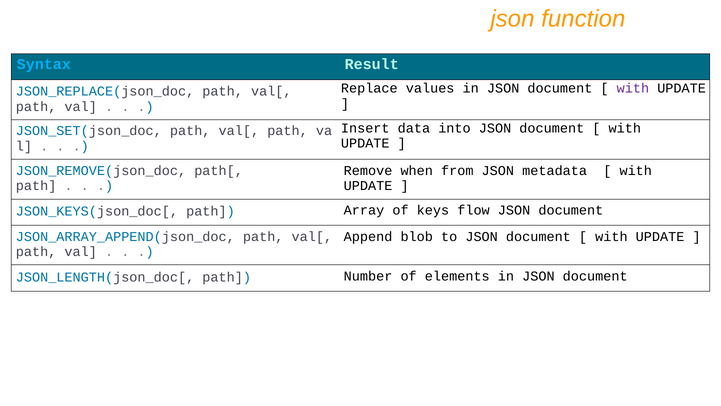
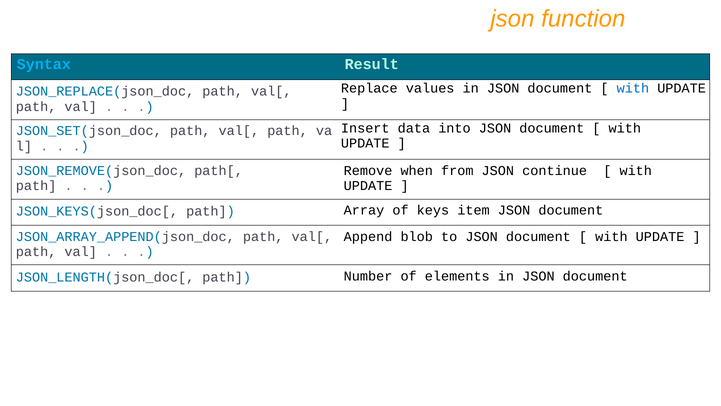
with at (633, 88) colour: purple -> blue
metadata: metadata -> continue
flow: flow -> item
